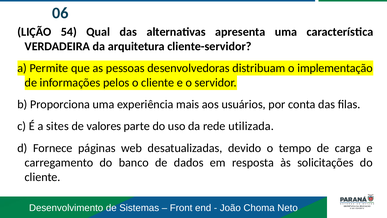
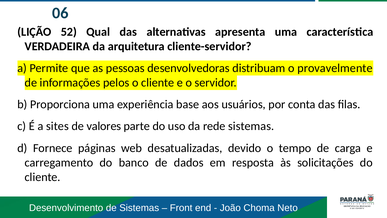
54: 54 -> 52
implementação: implementação -> provavelmente
mais: mais -> base
rede utilizada: utilizada -> sistemas
